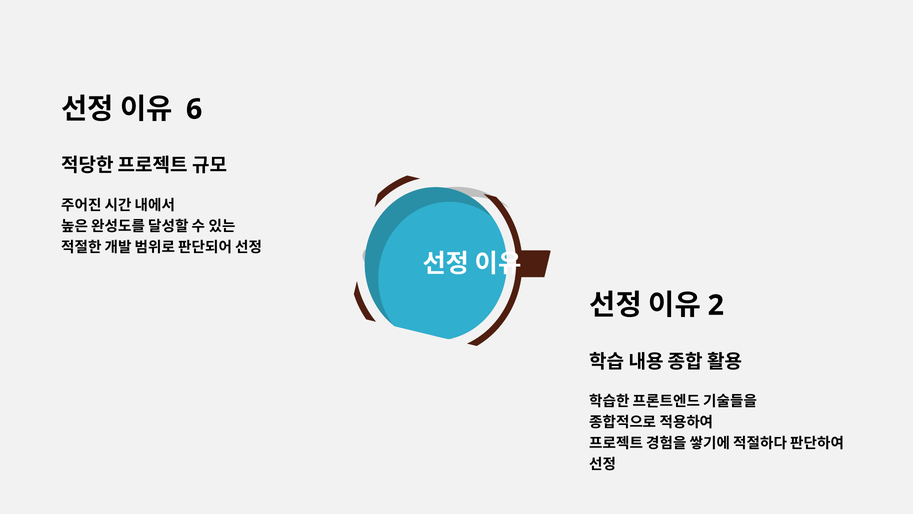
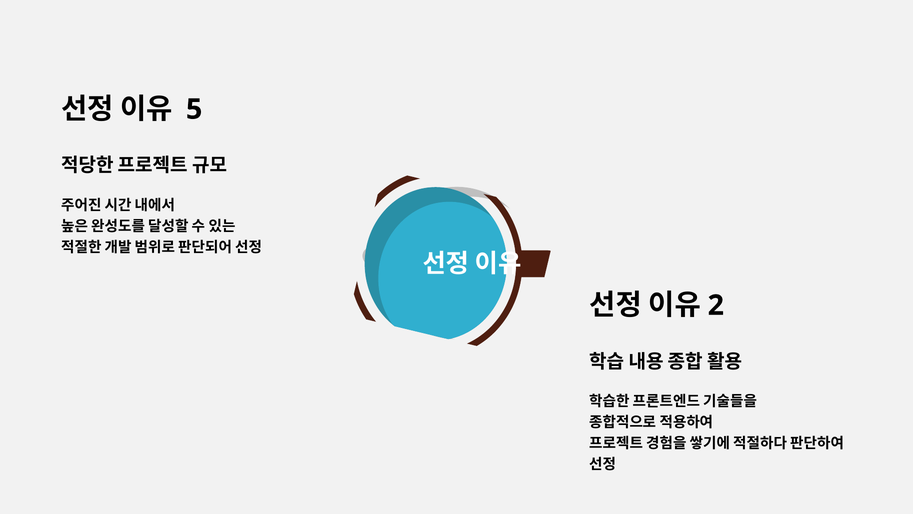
6: 6 -> 5
